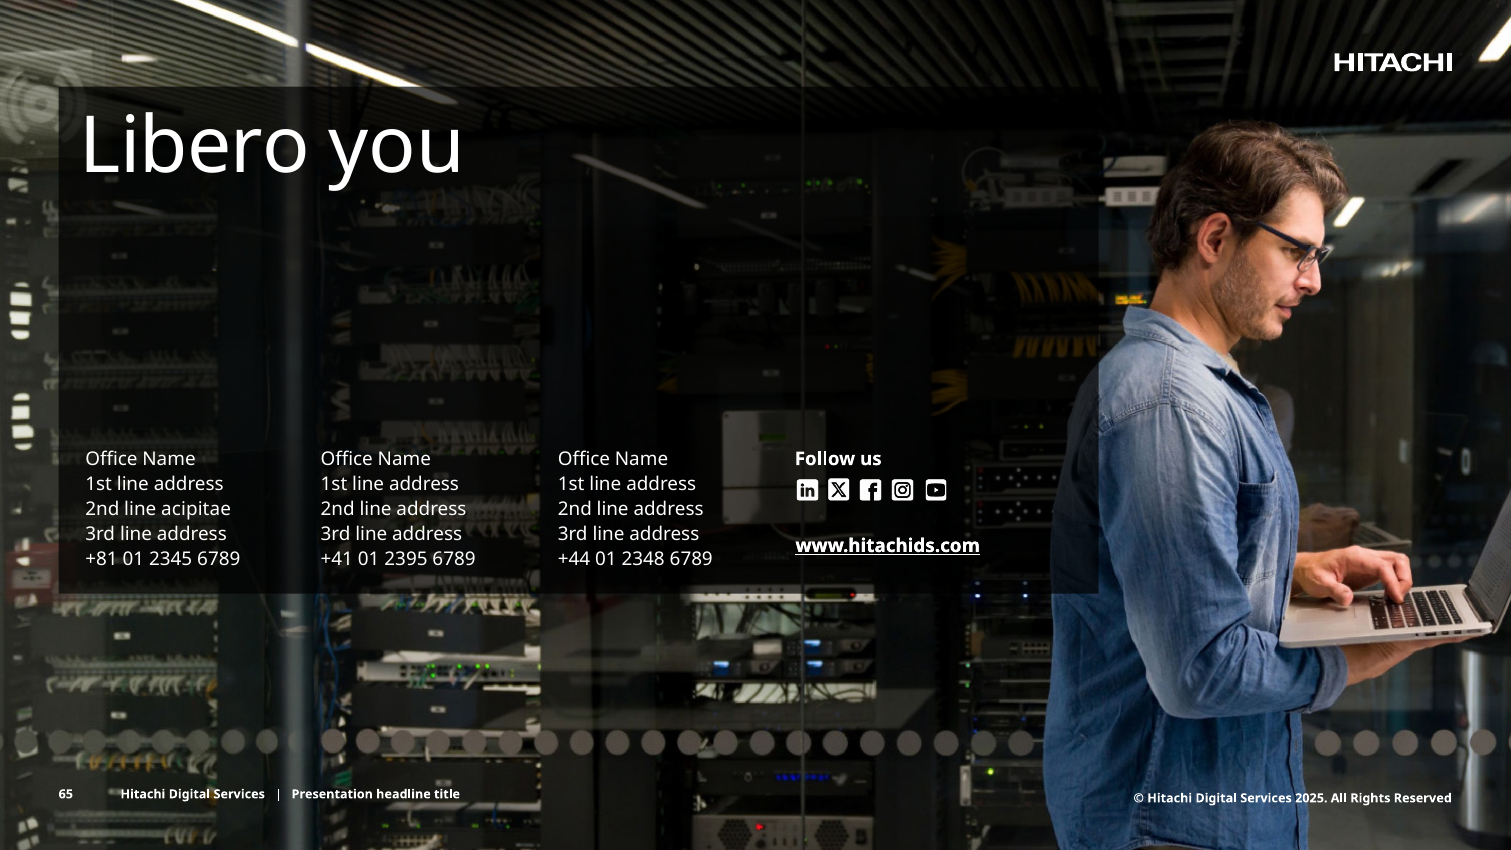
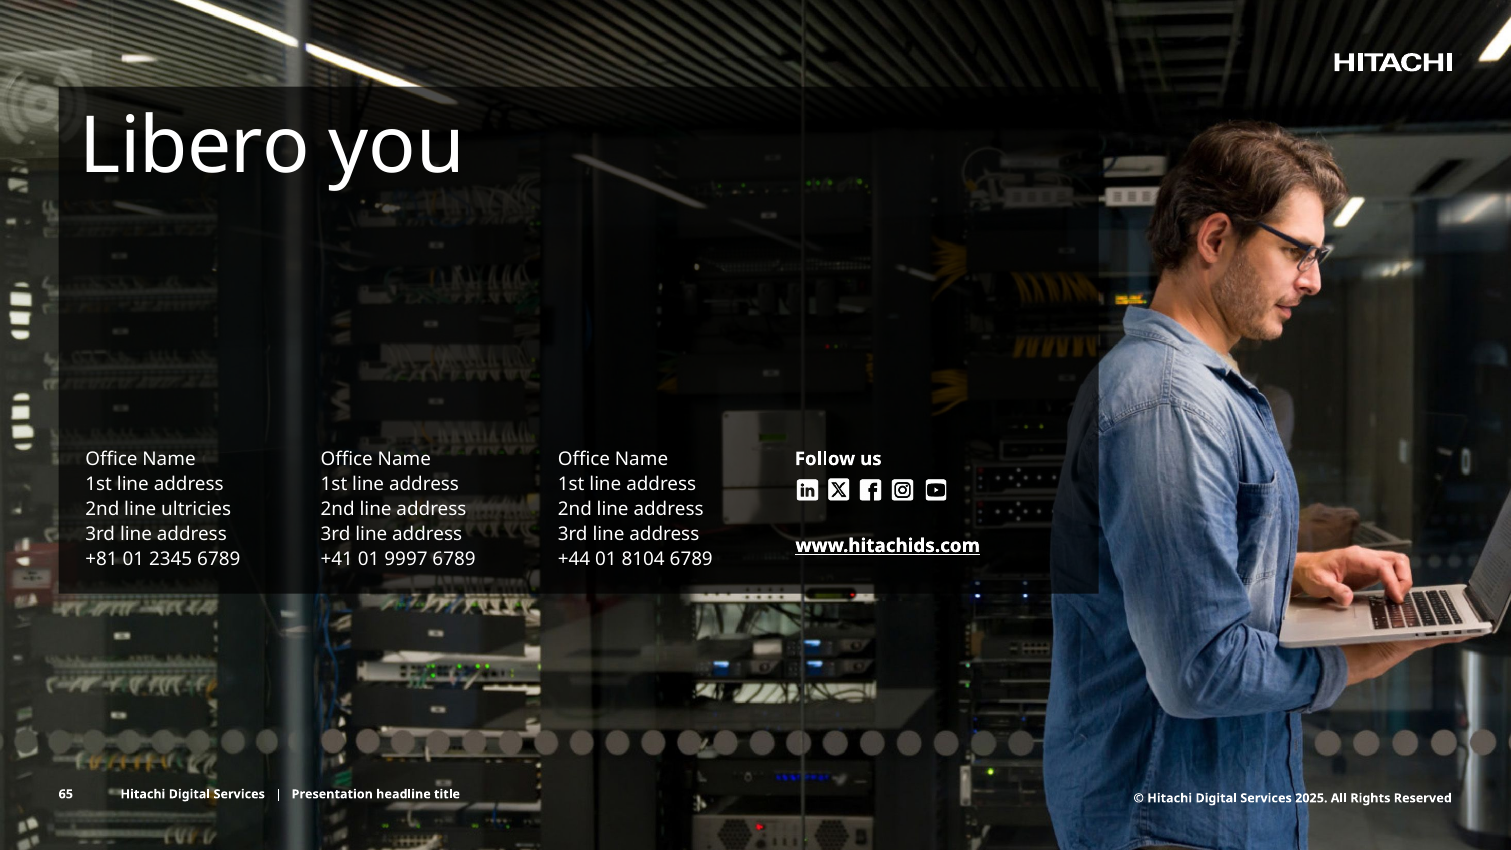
acipitae: acipitae -> ultricies
2395: 2395 -> 9997
2348: 2348 -> 8104
